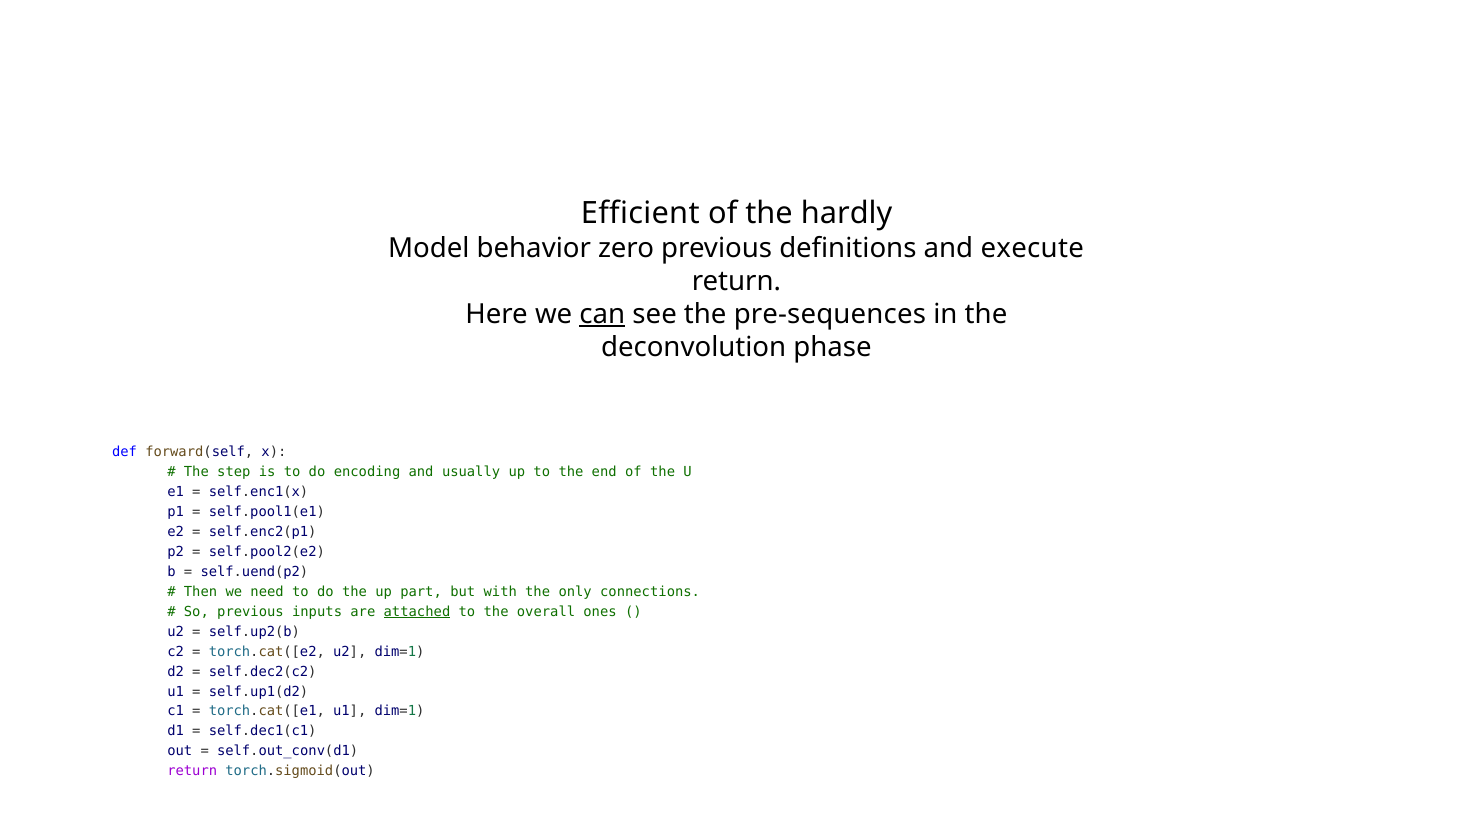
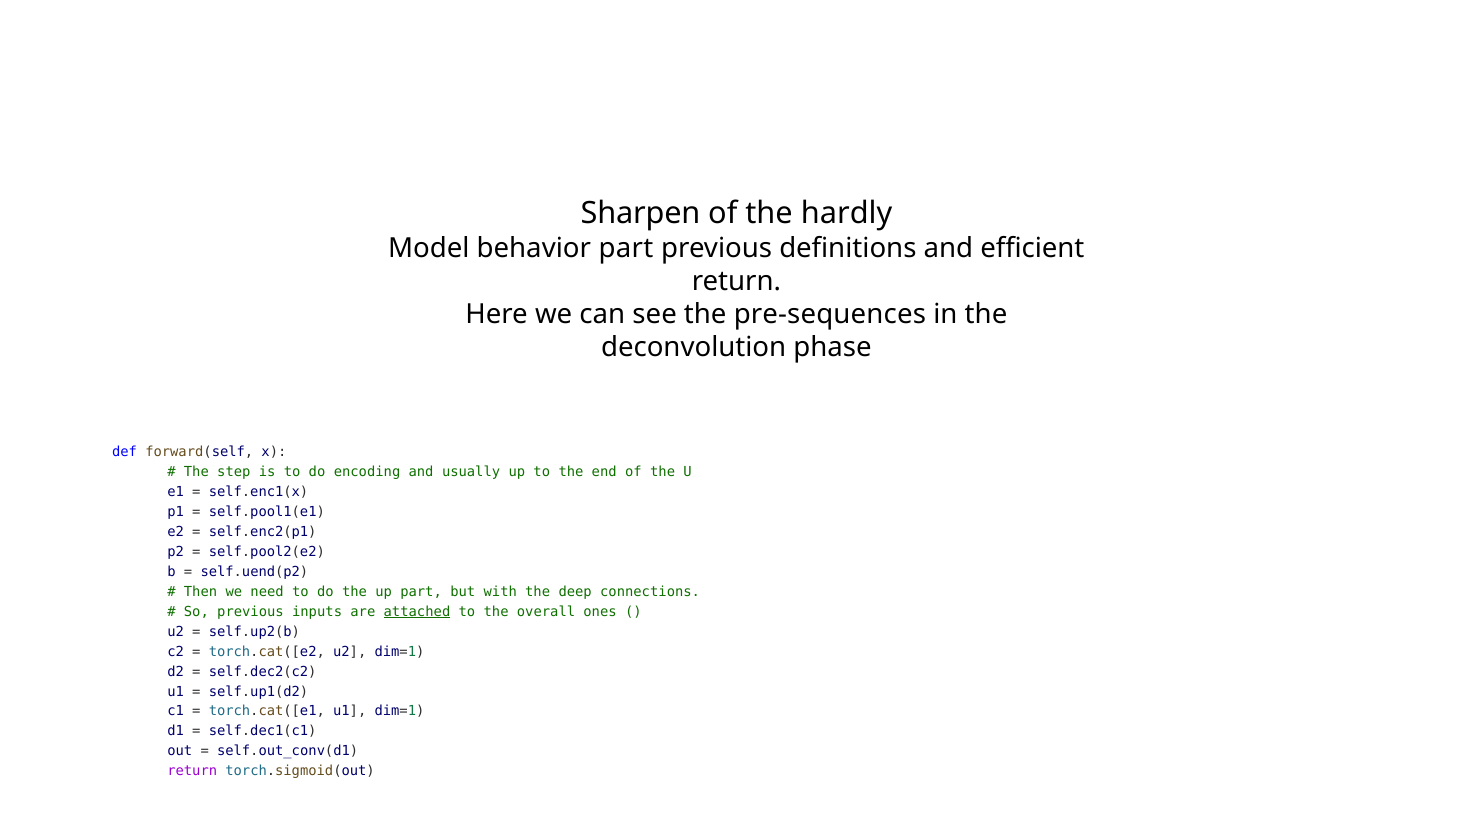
Efficient: Efficient -> Sharpen
behavior zero: zero -> part
execute: execute -> efficient
can underline: present -> none
only: only -> deep
